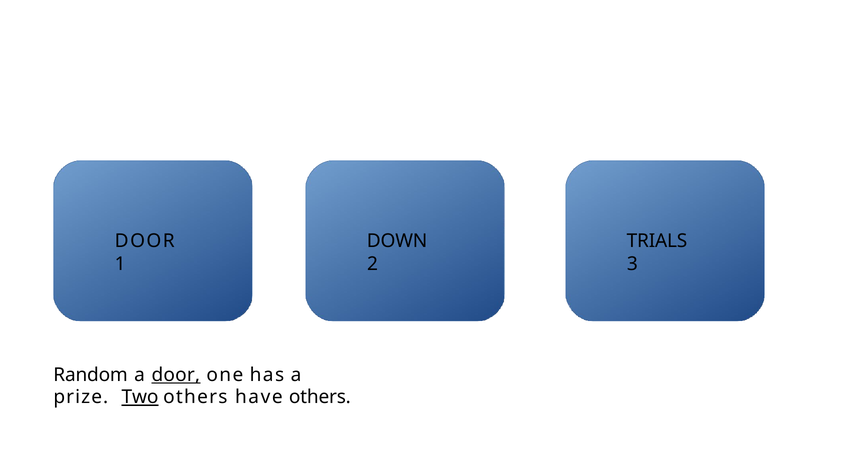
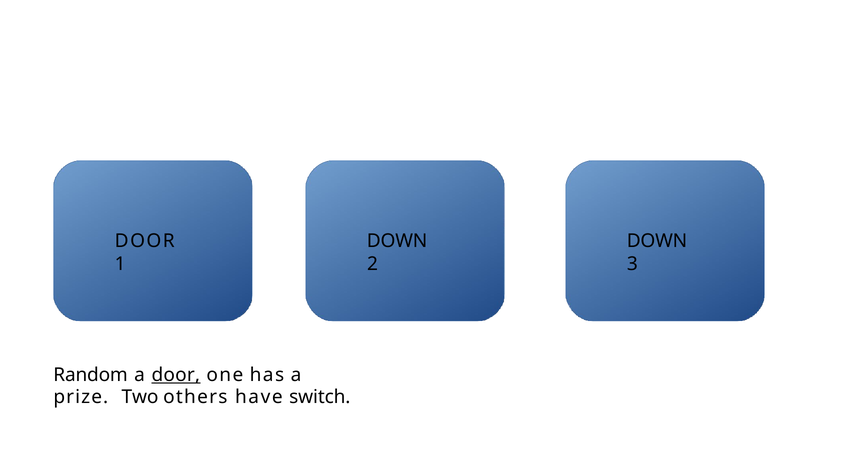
TRIALS at (657, 241): TRIALS -> DOWN
Two underline: present -> none
have others: others -> switch
